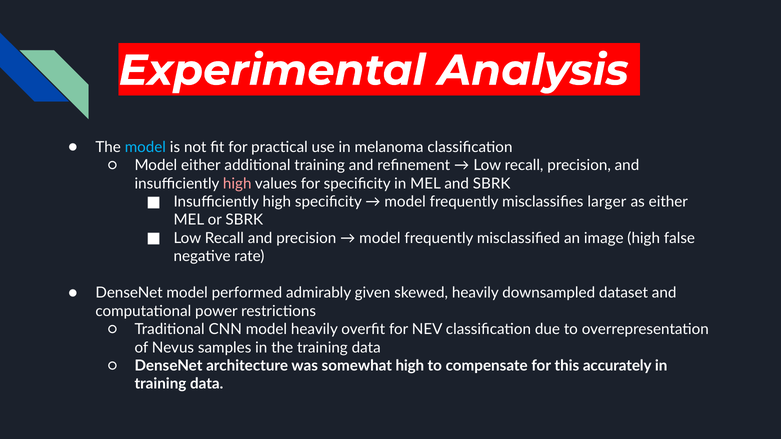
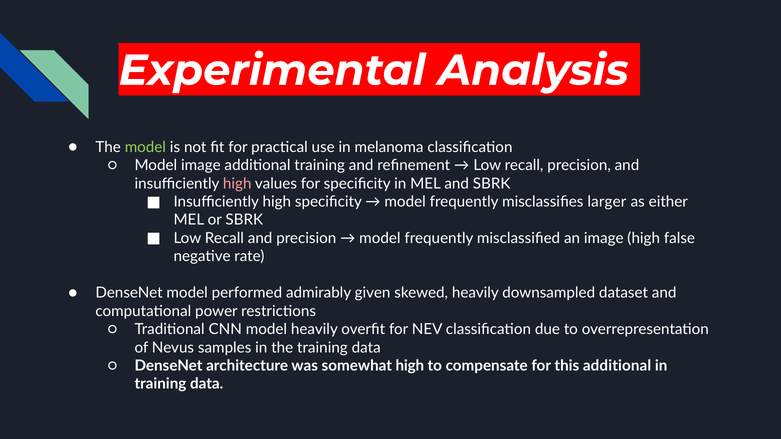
model at (145, 147) colour: light blue -> light green
Model either: either -> image
this accurately: accurately -> additional
